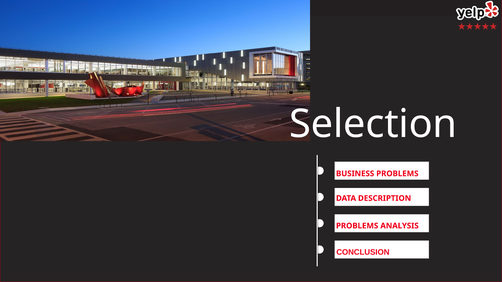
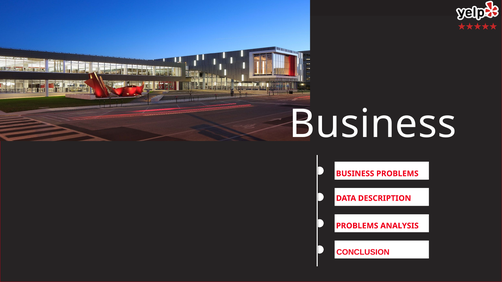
Selection at (373, 124): Selection -> Business
